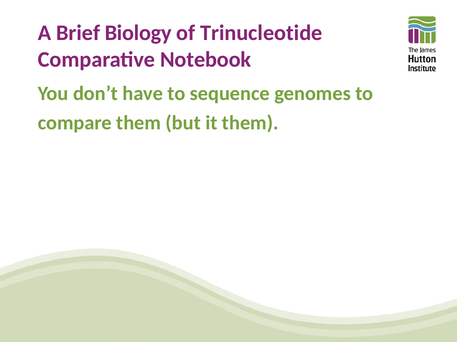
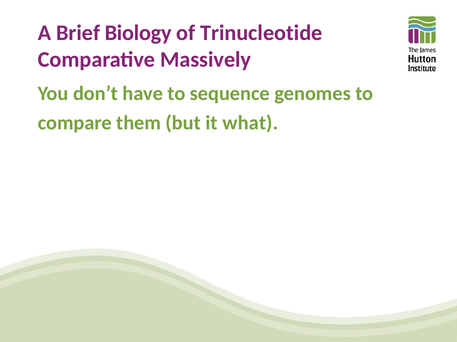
Notebook: Notebook -> Massively
it them: them -> what
